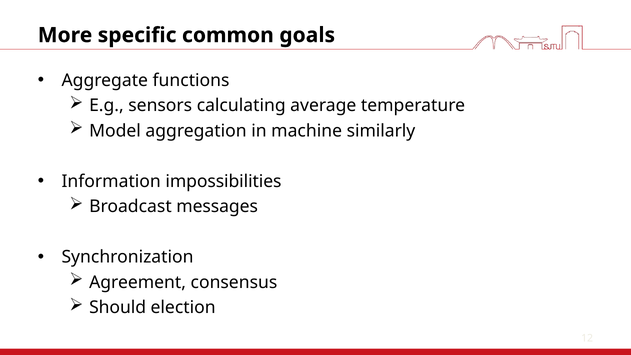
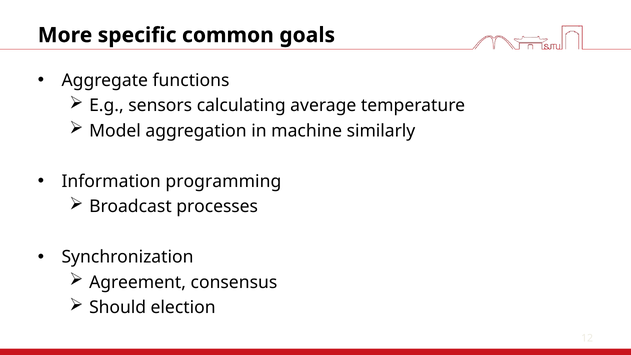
impossibilities: impossibilities -> programming
messages: messages -> processes
